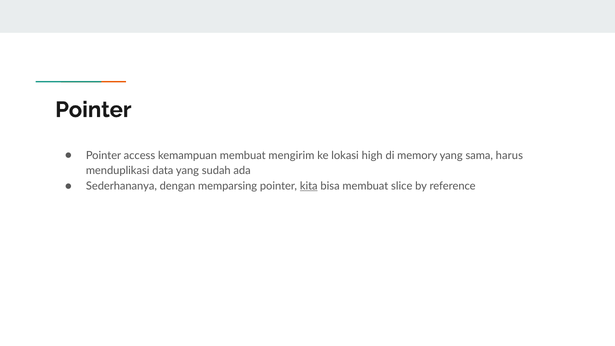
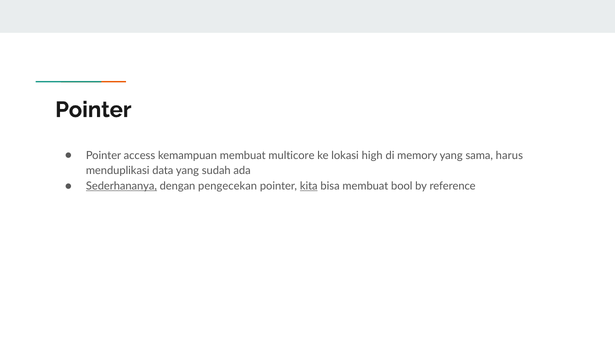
mengirim: mengirim -> multicore
Sederhananya underline: none -> present
memparsing: memparsing -> pengecekan
slice: slice -> bool
